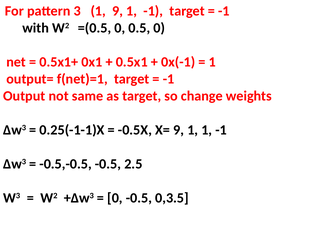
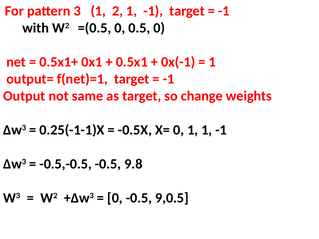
1 9: 9 -> 2
X= 9: 9 -> 0
2.5: 2.5 -> 9.8
0,3.5: 0,3.5 -> 9,0.5
